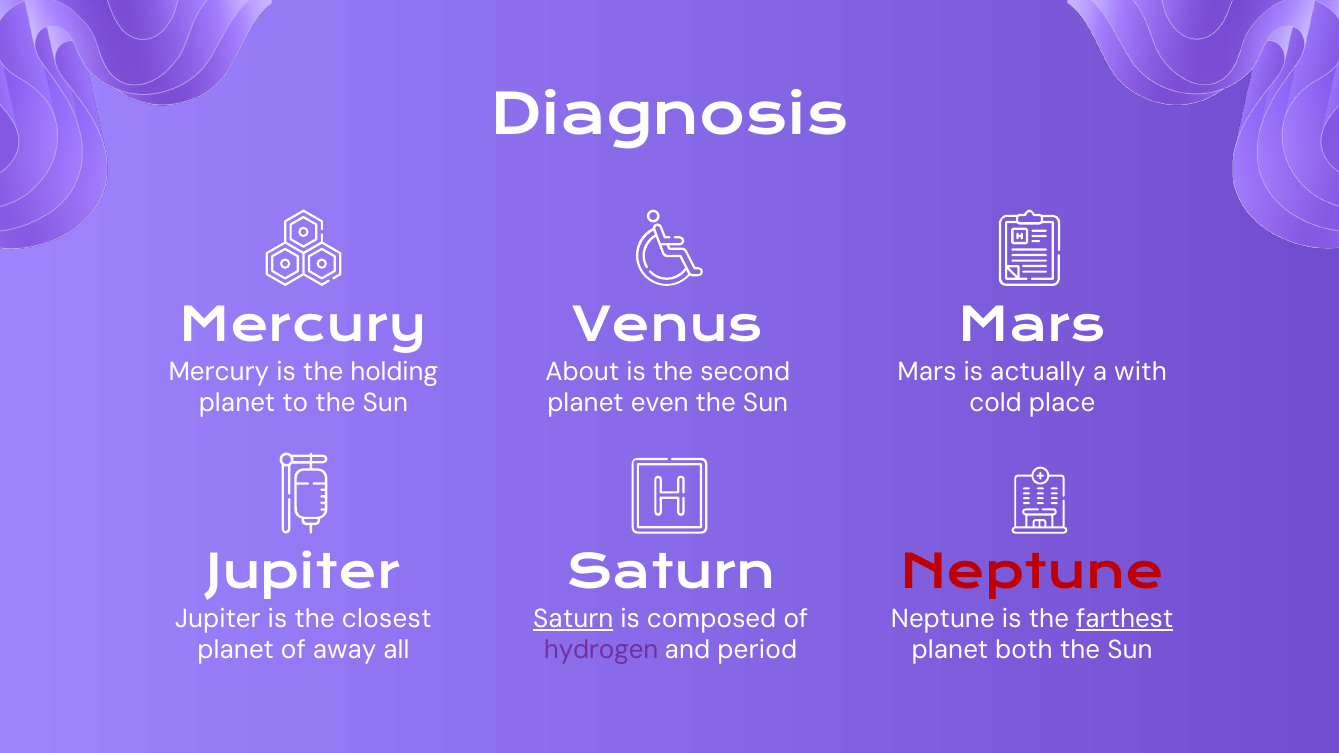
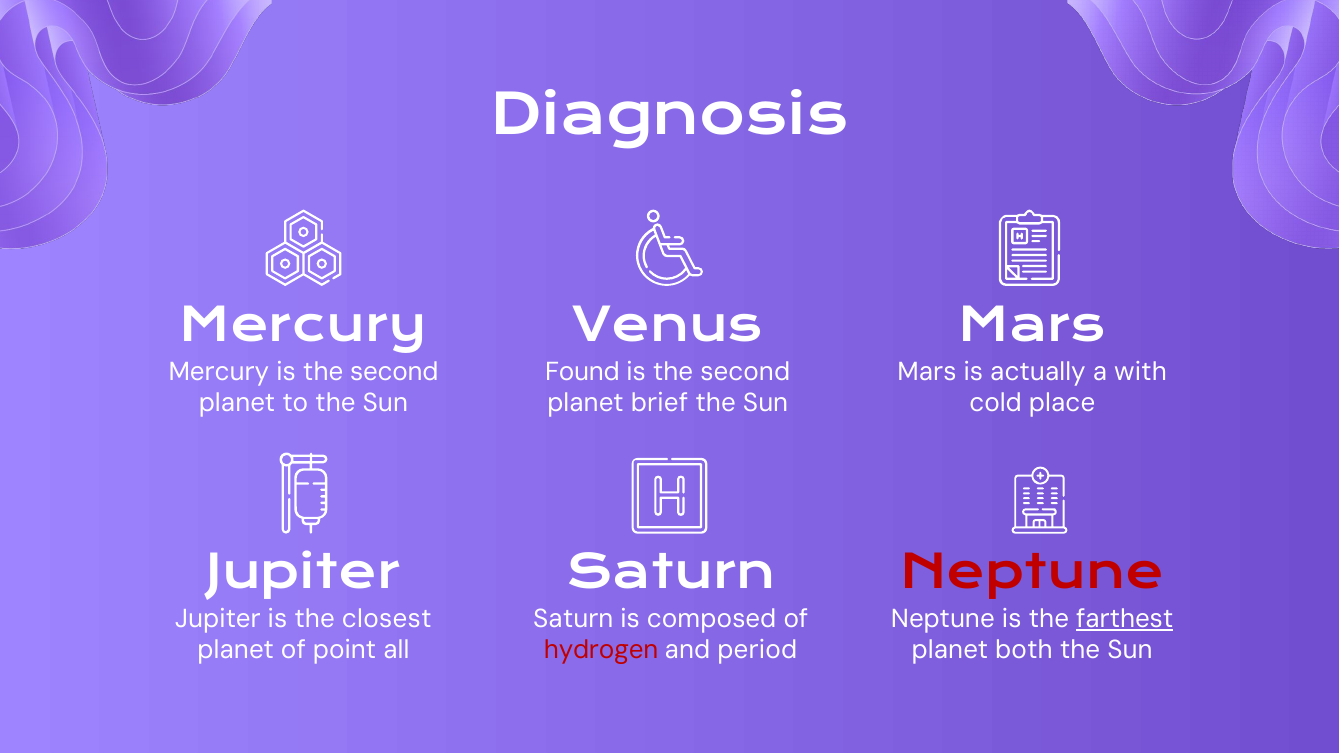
Mercury is the holding: holding -> second
About: About -> Found
even: even -> brief
Saturn at (573, 619) underline: present -> none
away: away -> point
hydrogen colour: purple -> red
